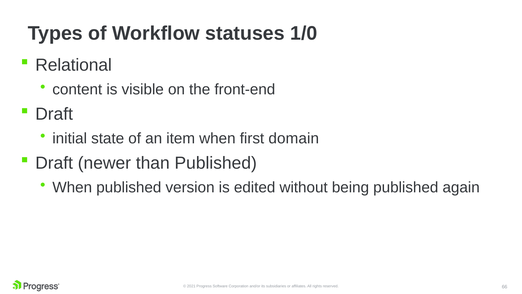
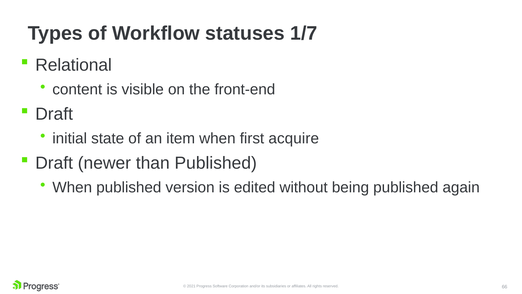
1/0: 1/0 -> 1/7
domain: domain -> acquire
